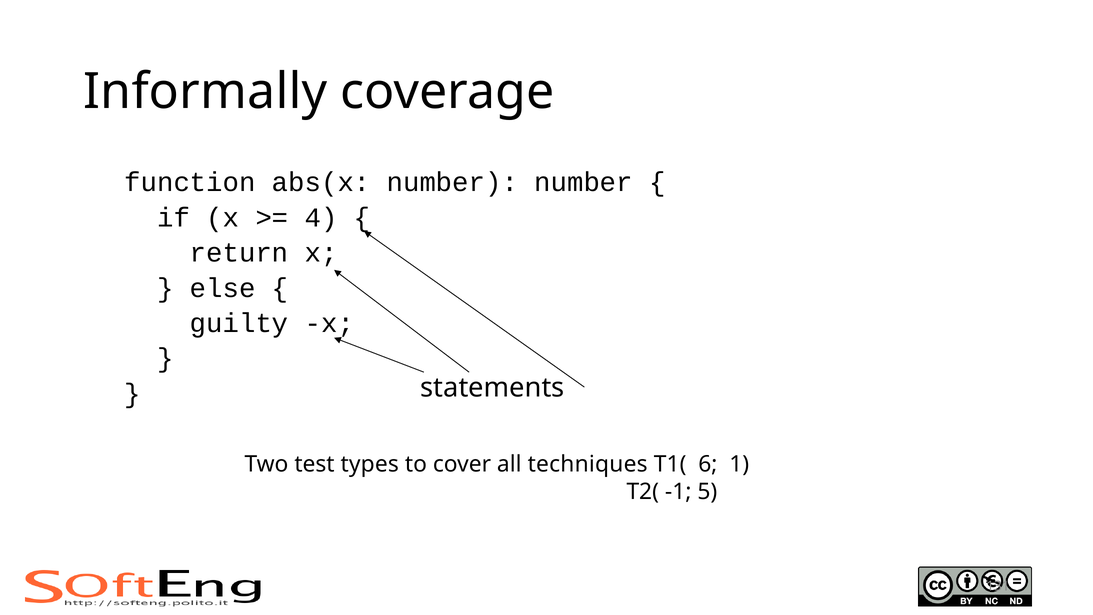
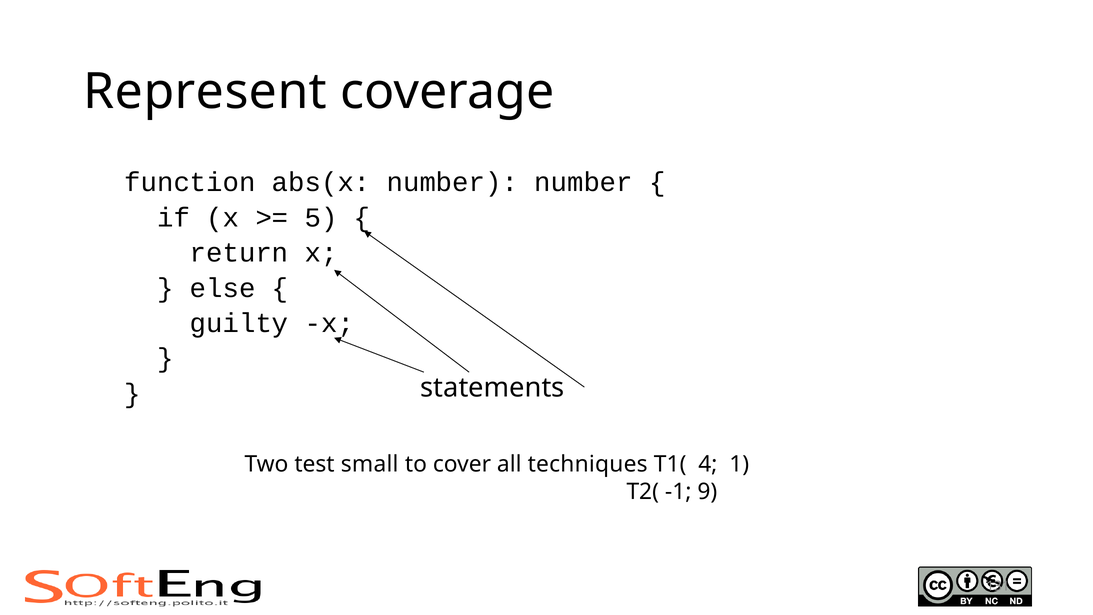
Informally: Informally -> Represent
4: 4 -> 5
types: types -> small
6: 6 -> 4
5: 5 -> 9
